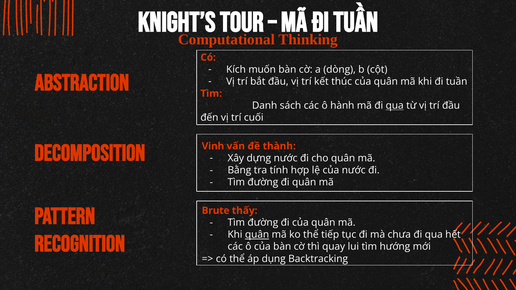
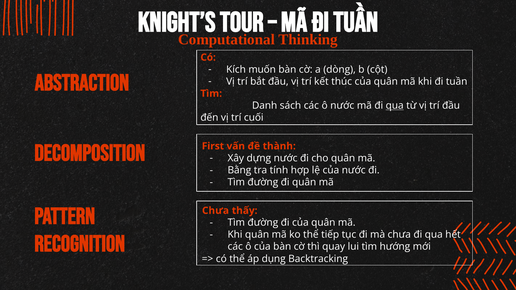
ô hành: hành -> nước
Vinh: Vinh -> First
Brute at (216, 211): Brute -> Chưa
quân at (257, 235) underline: present -> none
